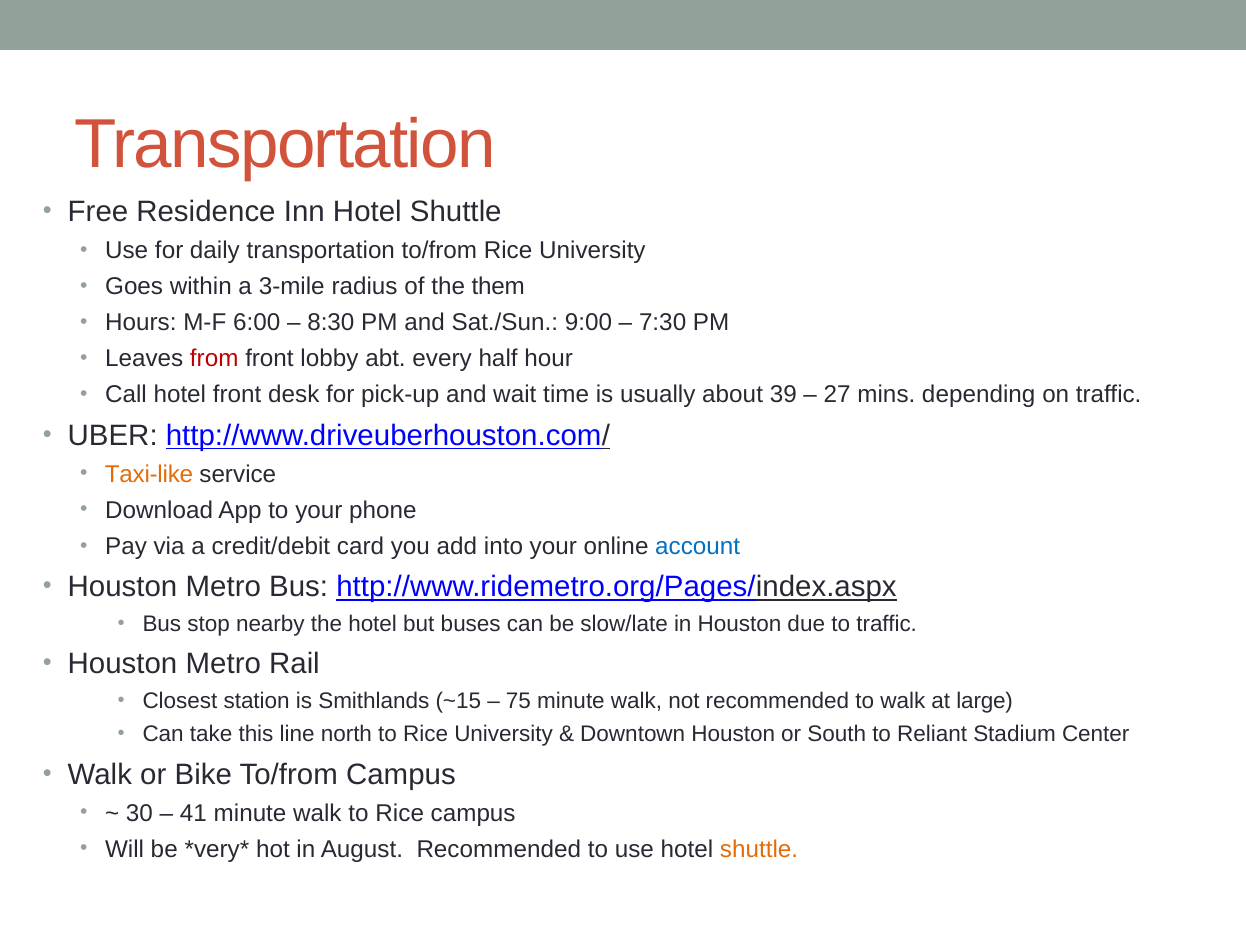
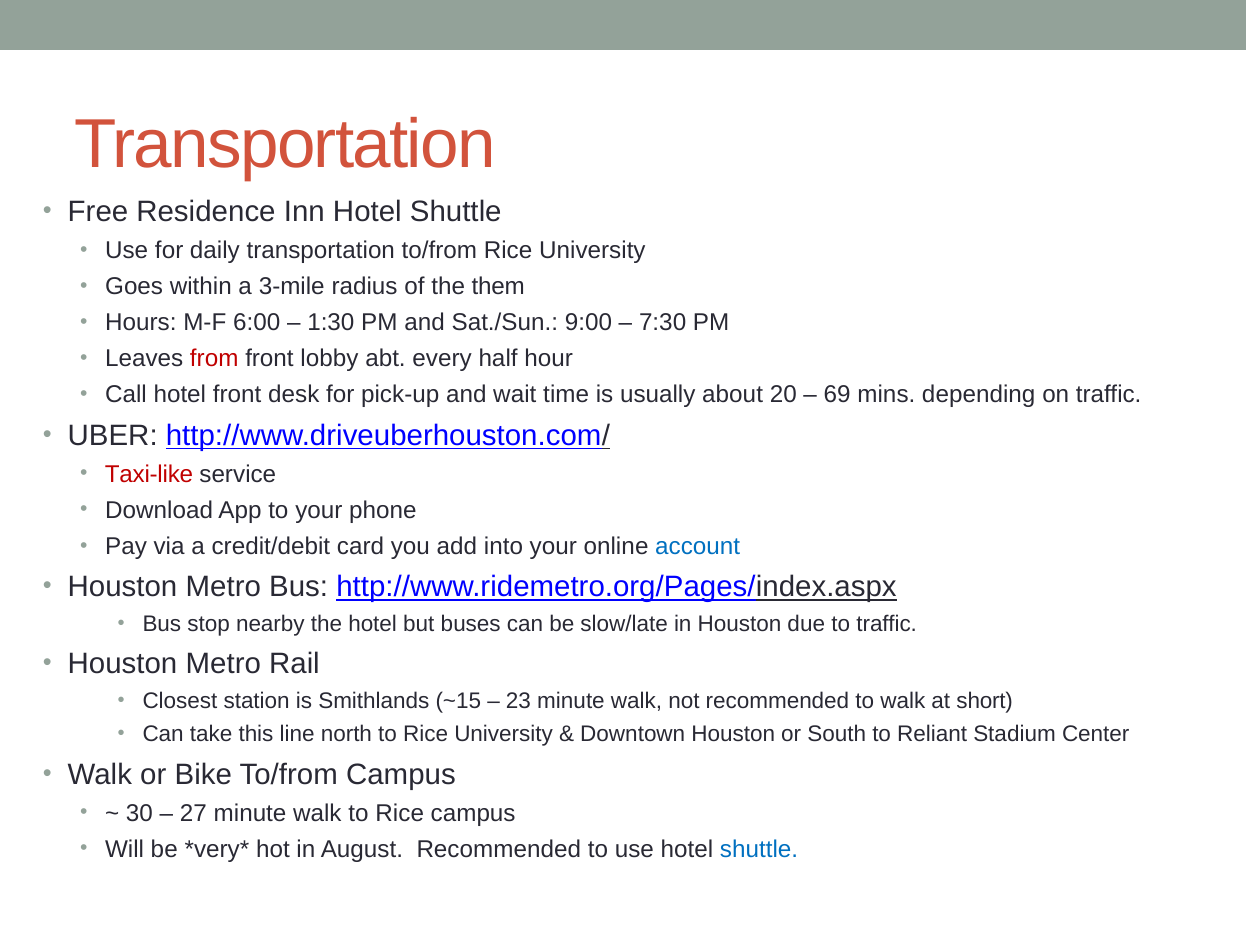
8:30: 8:30 -> 1:30
39: 39 -> 20
27: 27 -> 69
Taxi-like colour: orange -> red
75: 75 -> 23
large: large -> short
41: 41 -> 27
shuttle at (759, 849) colour: orange -> blue
